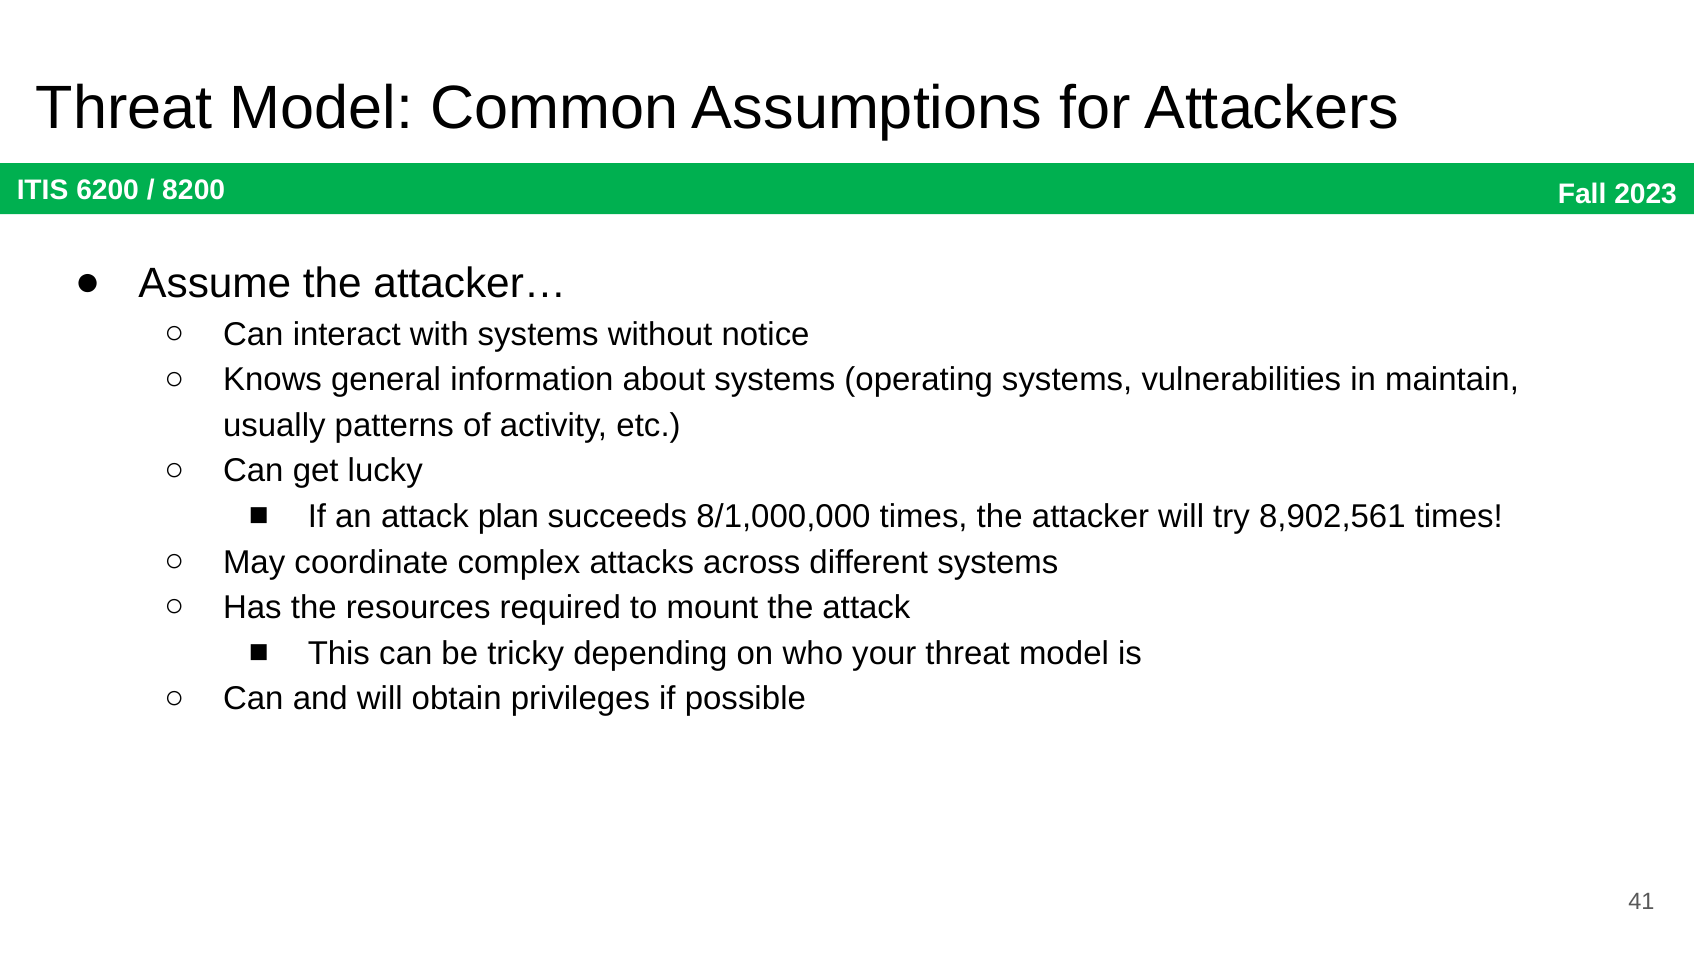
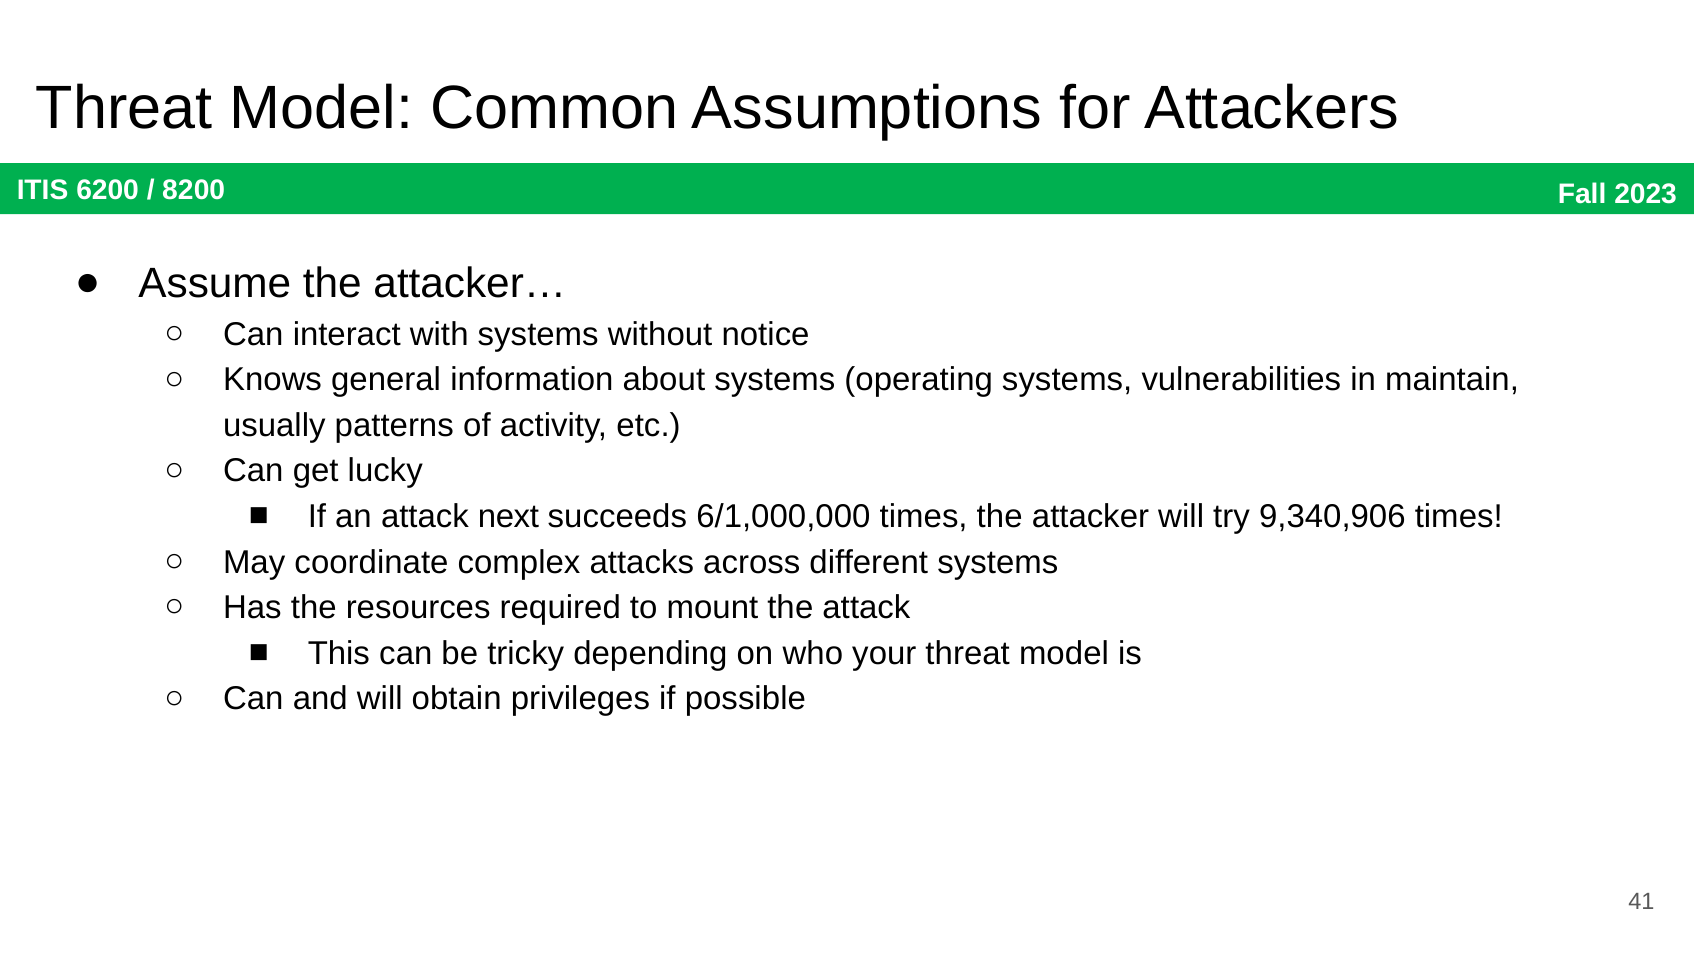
plan: plan -> next
8/1,000,000: 8/1,000,000 -> 6/1,000,000
8,902,561: 8,902,561 -> 9,340,906
